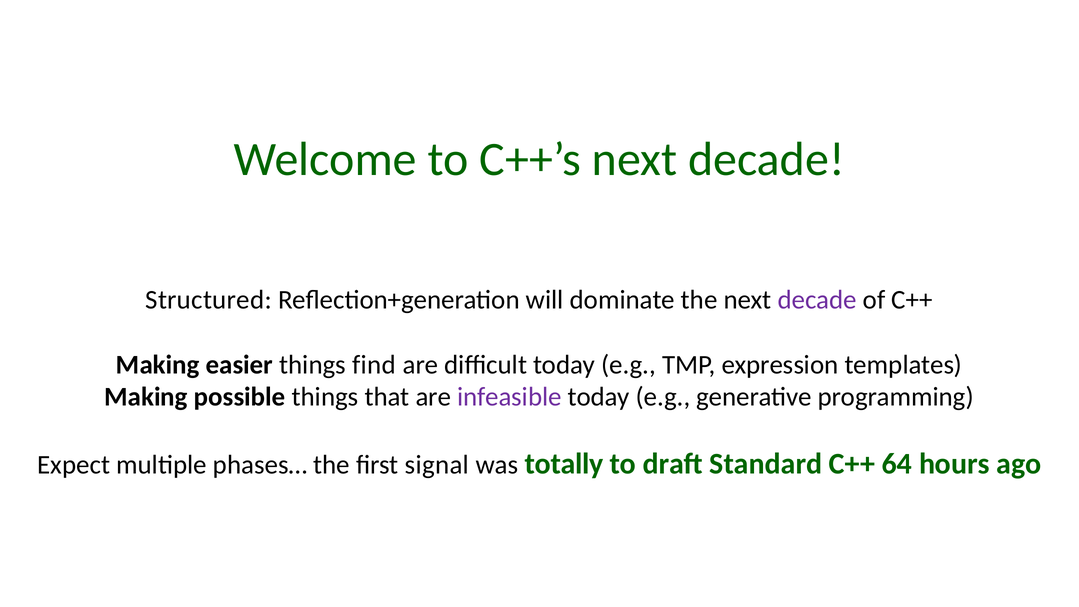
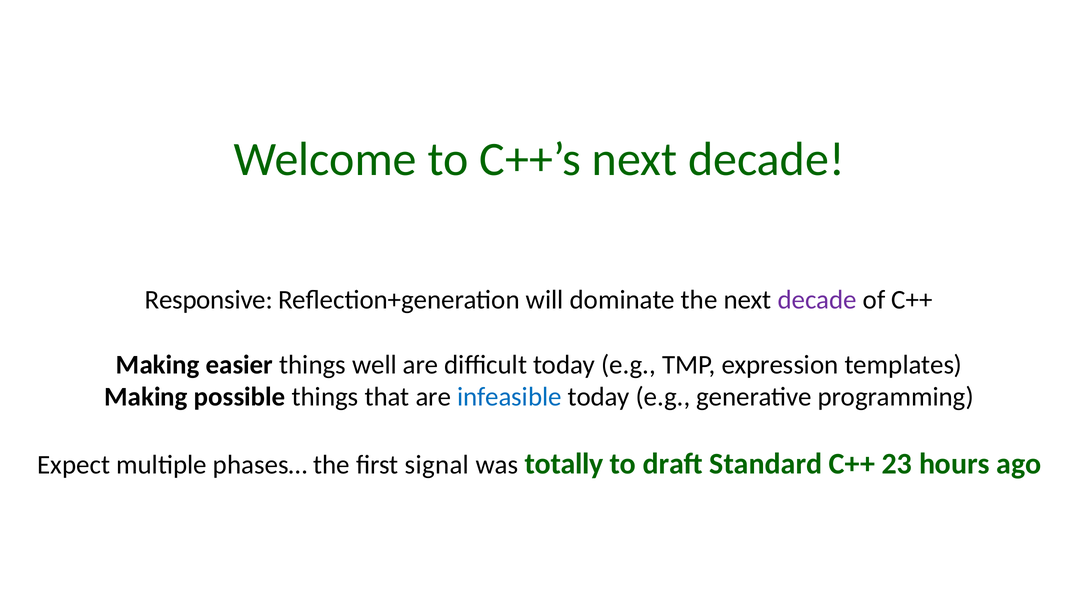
Structured: Structured -> Responsive
find: find -> well
infeasible colour: purple -> blue
64: 64 -> 23
